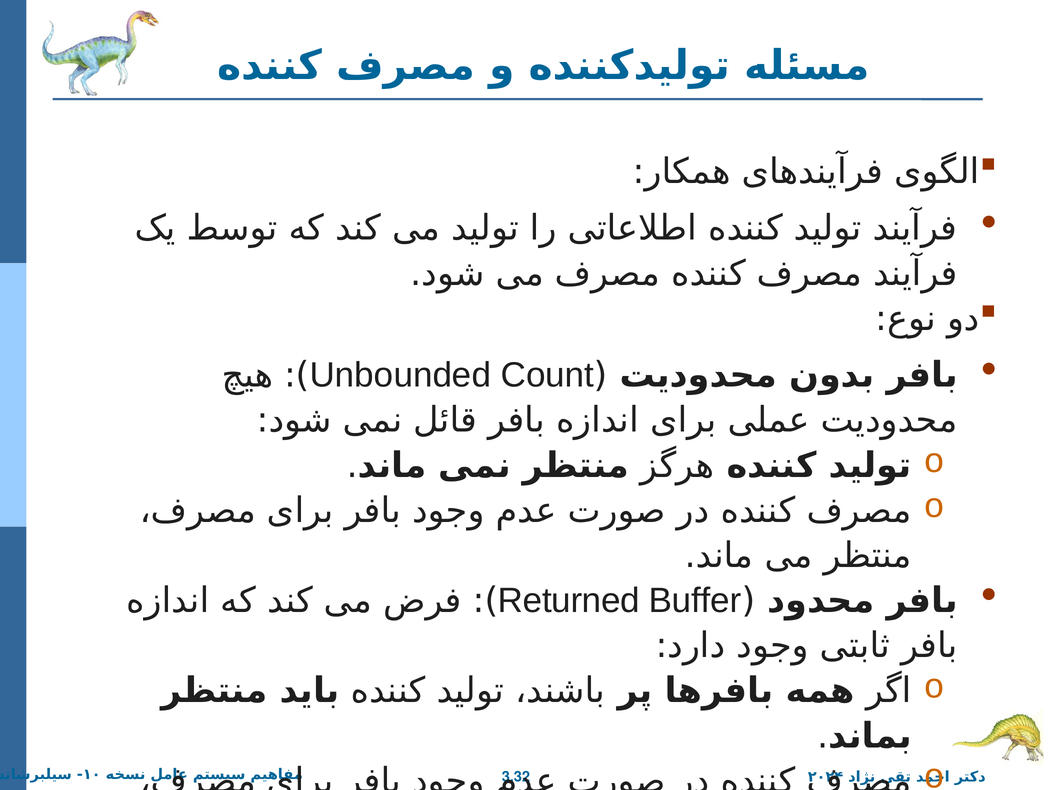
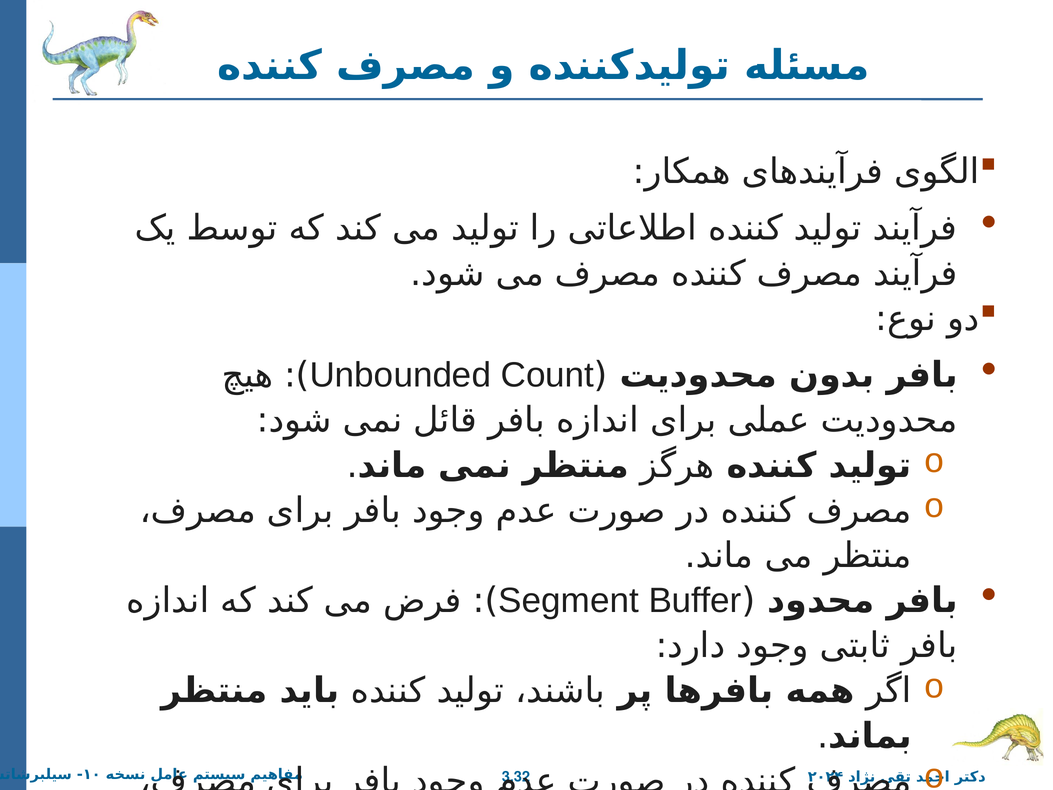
Returned: Returned -> Segment
